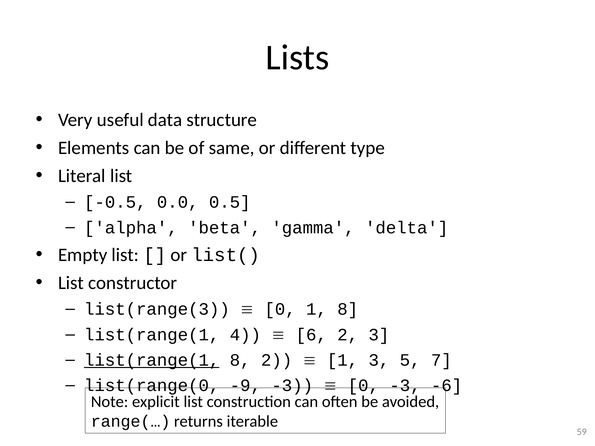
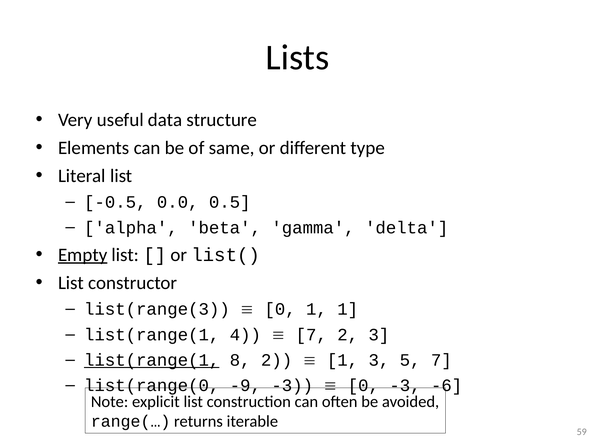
Empty underline: none -> present
1 8: 8 -> 1
6 at (311, 335): 6 -> 7
